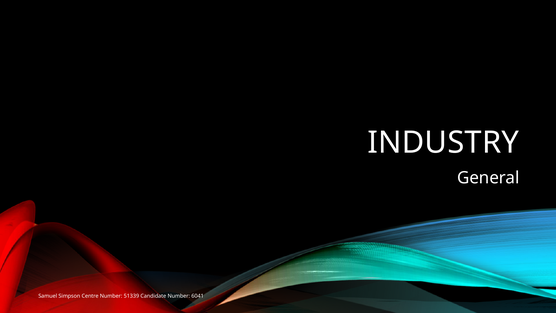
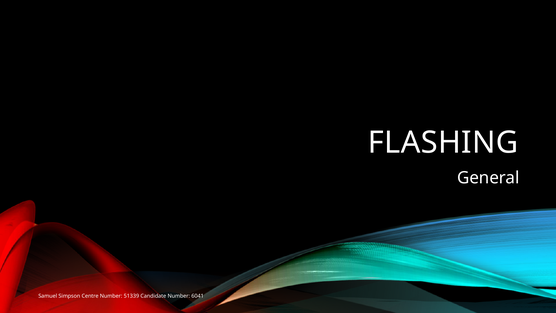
INDUSTRY: INDUSTRY -> FLASHING
